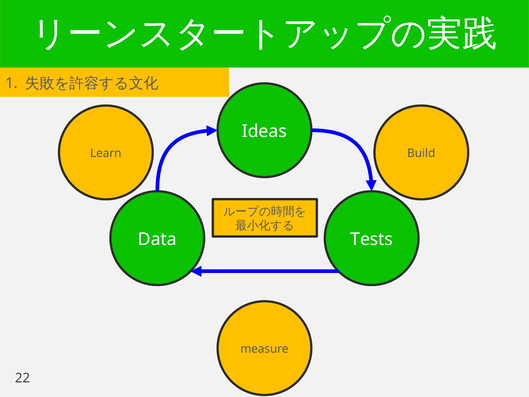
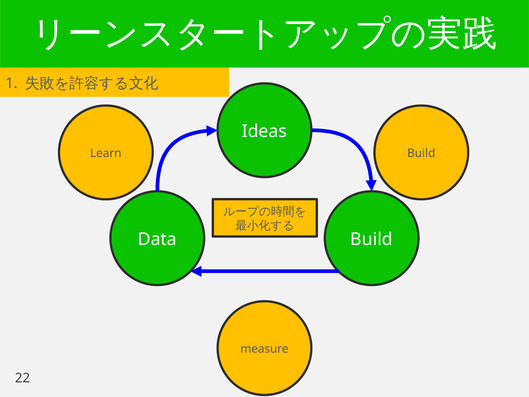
Tests at (372, 239): Tests -> Build
